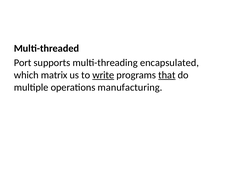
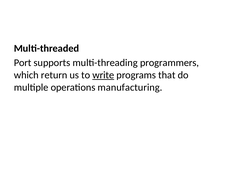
encapsulated: encapsulated -> programmers
matrix: matrix -> return
that underline: present -> none
